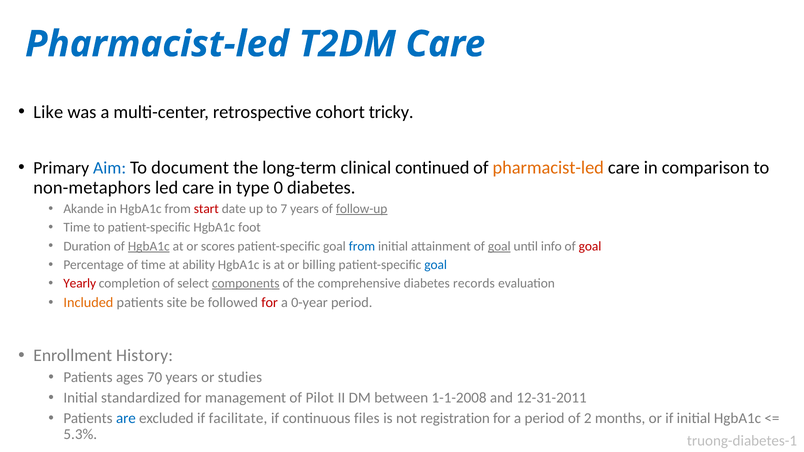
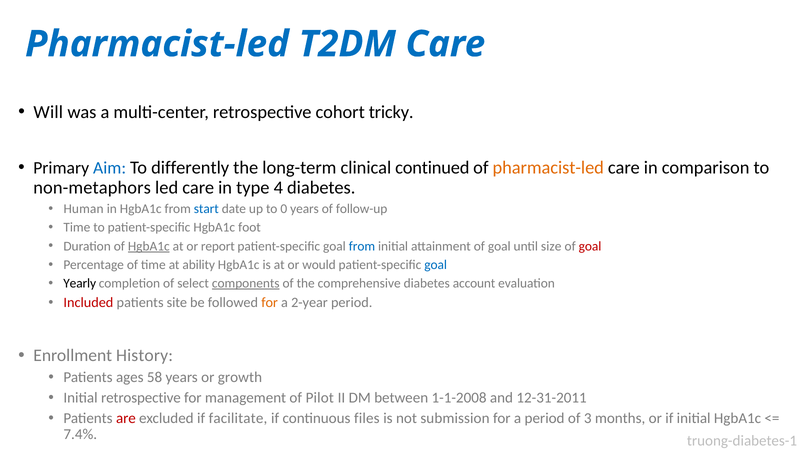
Like: Like -> Will
document: document -> differently
0: 0 -> 4
Akande: Akande -> Human
start colour: red -> blue
7: 7 -> 0
follow-up underline: present -> none
scores: scores -> report
goal at (499, 246) underline: present -> none
info: info -> size
billing: billing -> would
Yearly colour: red -> black
records: records -> account
Included colour: orange -> red
for at (270, 303) colour: red -> orange
0-year: 0-year -> 2-year
70: 70 -> 58
studies: studies -> growth
Initial standardized: standardized -> retrospective
are colour: blue -> red
registration: registration -> submission
2: 2 -> 3
5.3%: 5.3% -> 7.4%
